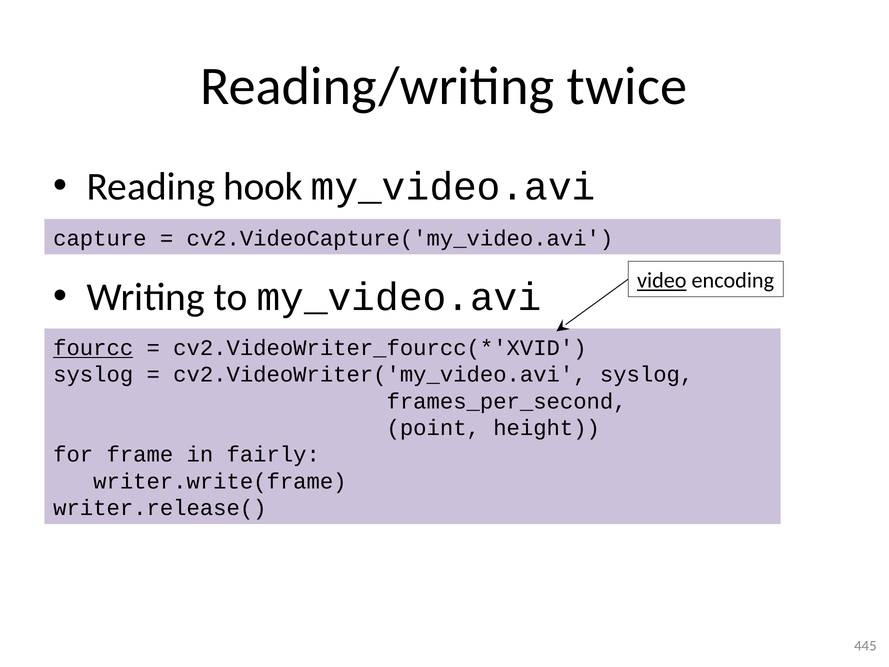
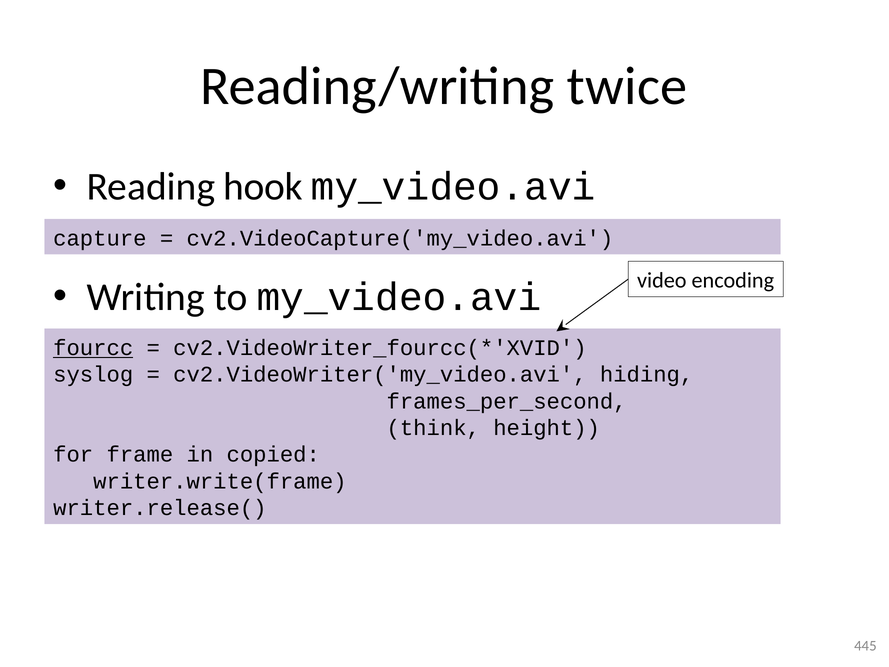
video underline: present -> none
cv2.VideoWriter('my_video.avi syslog: syslog -> hiding
point: point -> think
fairly: fairly -> copied
